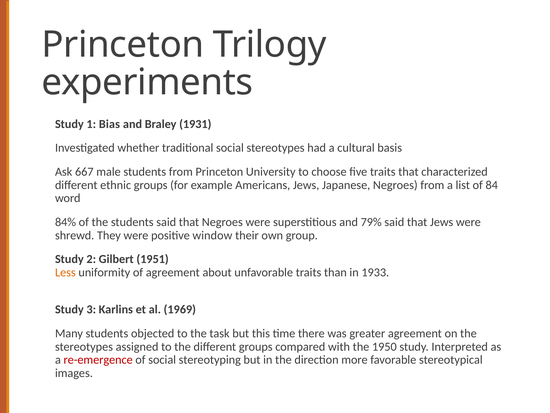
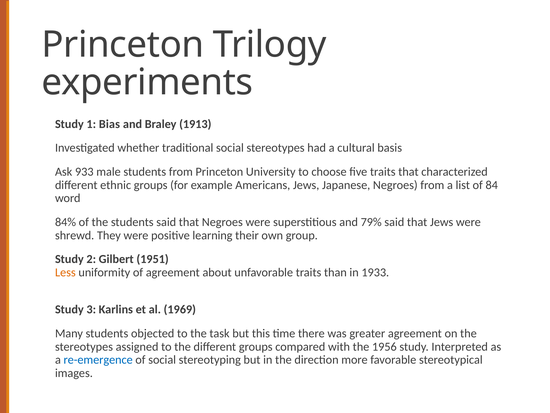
1931: 1931 -> 1913
667: 667 -> 933
window: window -> learning
1950: 1950 -> 1956
re-emergence colour: red -> blue
